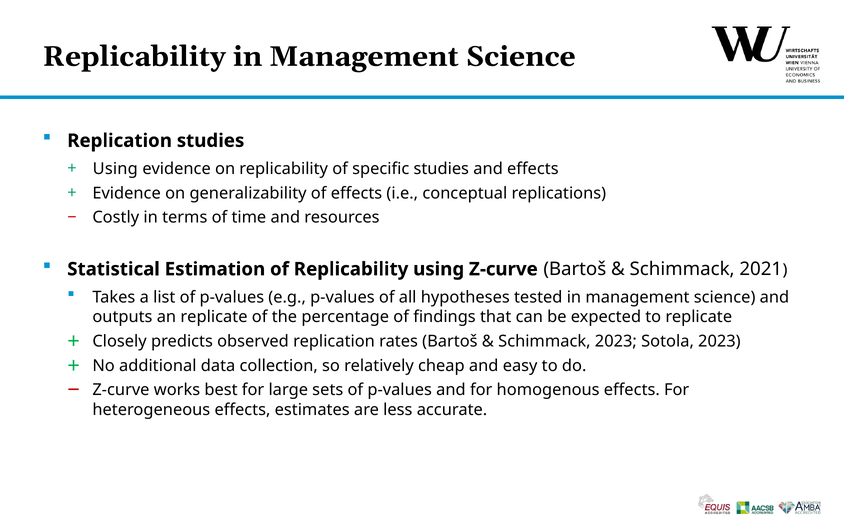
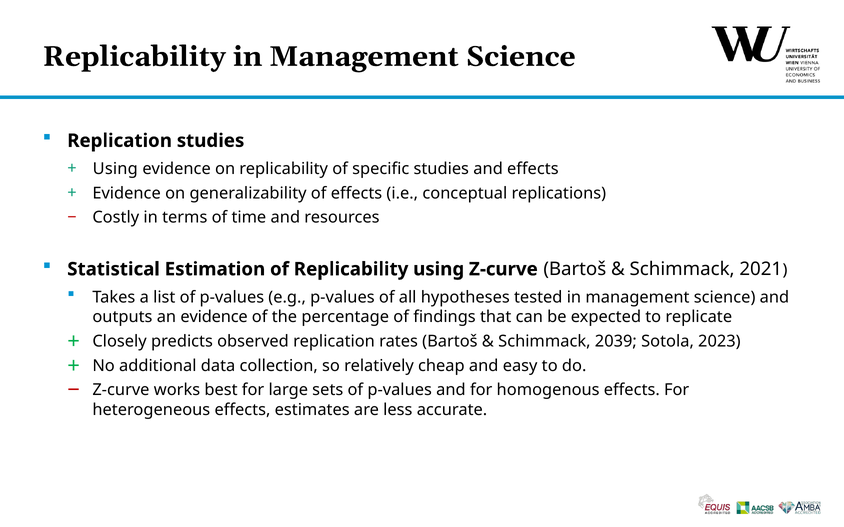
an replicate: replicate -> evidence
Schimmack 2023: 2023 -> 2039
